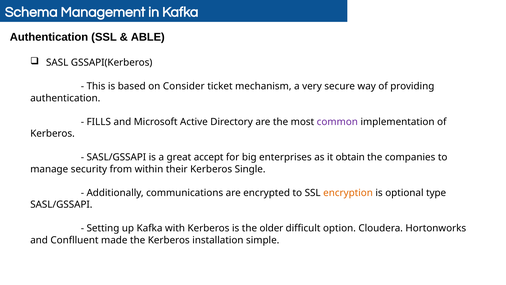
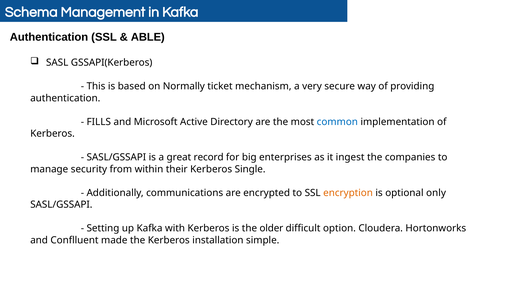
Consider: Consider -> Normally
common colour: purple -> blue
accept: accept -> record
obtain: obtain -> ingest
type: type -> only
